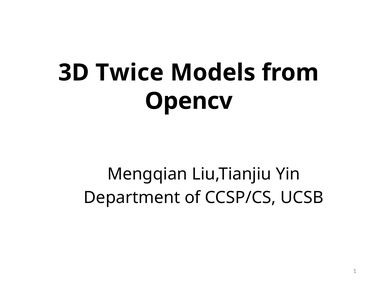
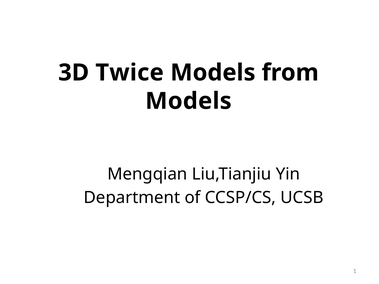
Opencv at (189, 101): Opencv -> Models
